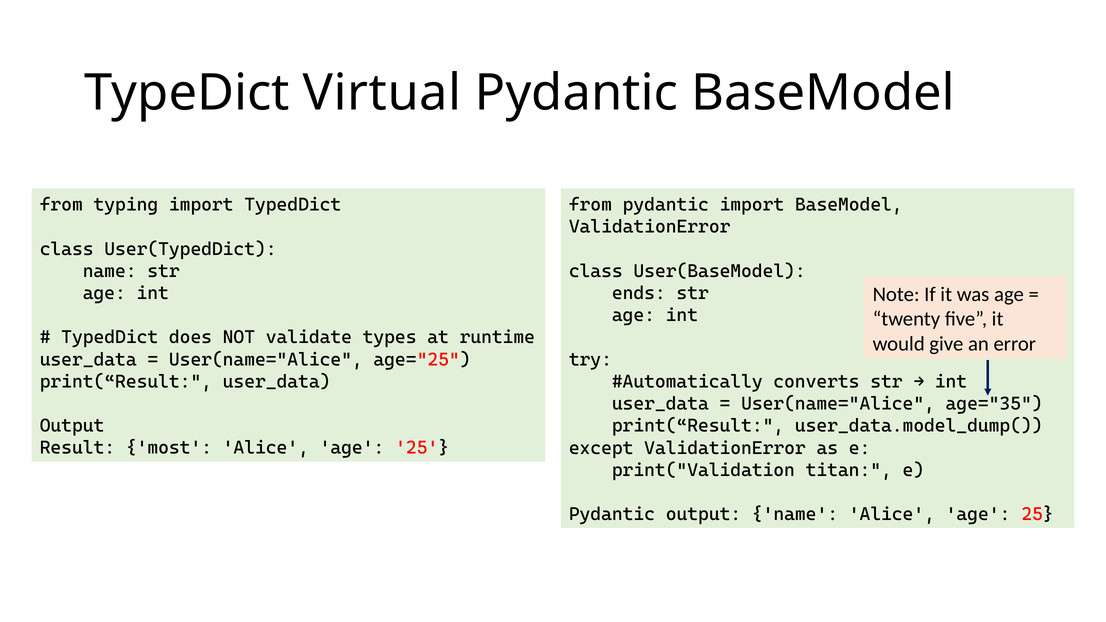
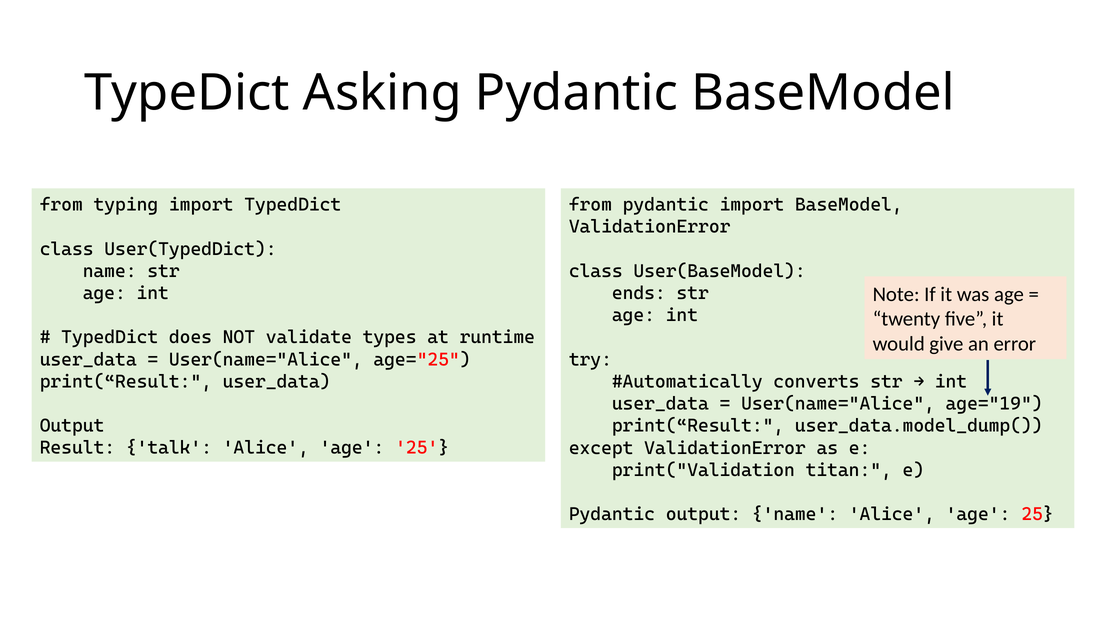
Virtual: Virtual -> Asking
age="35: age="35 -> age="19
most: most -> talk
